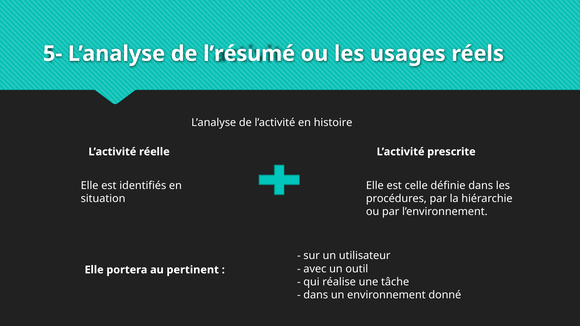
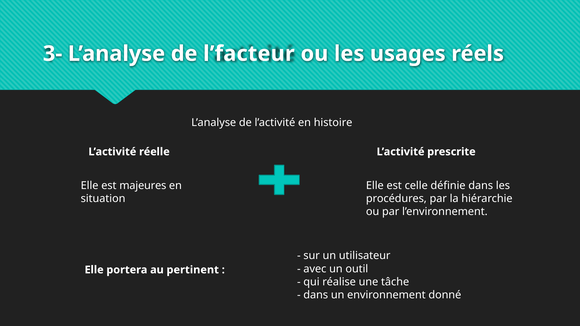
5-: 5- -> 3-
l’résumé: l’résumé -> l’facteur
identifiés: identifiés -> majeures
